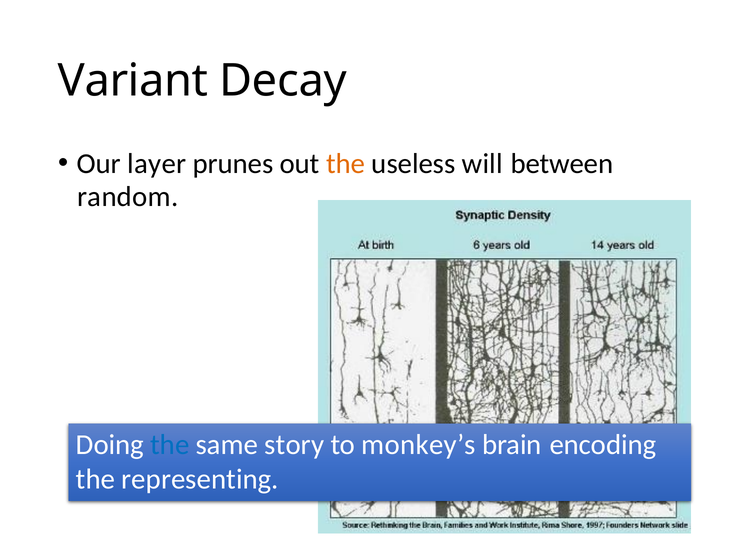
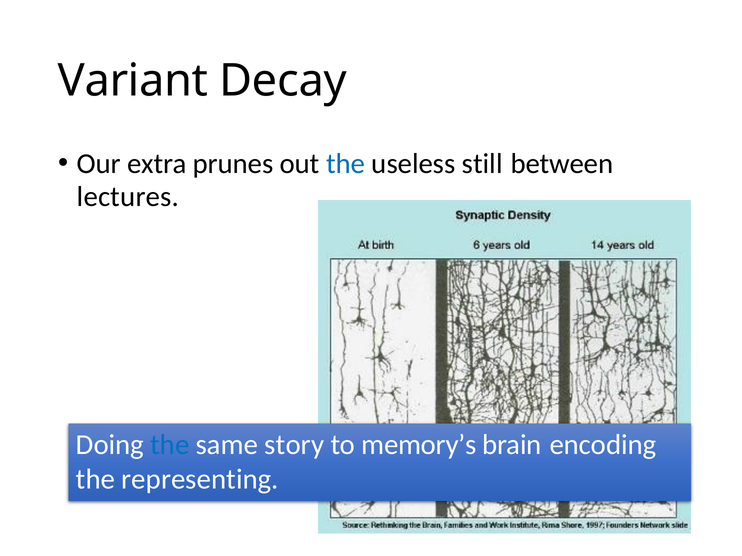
layer: layer -> extra
the at (346, 164) colour: orange -> blue
will: will -> still
random: random -> lectures
monkey’s: monkey’s -> memory’s
